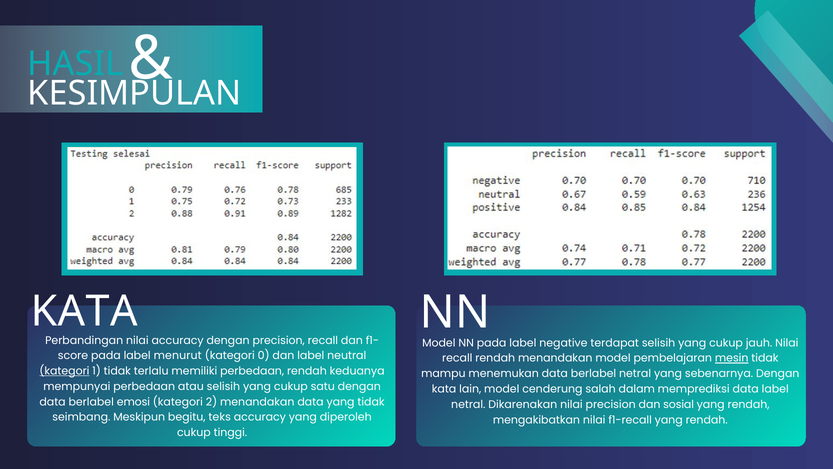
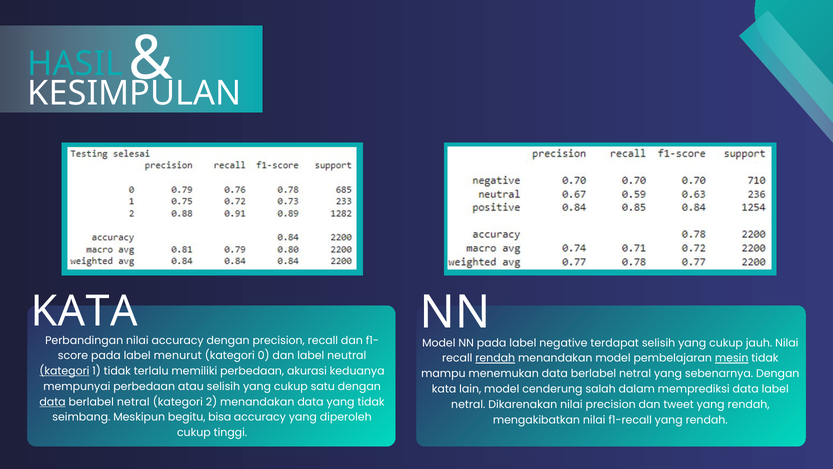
rendah at (495, 358) underline: none -> present
perbedaan rendah: rendah -> akurasi
data at (53, 402) underline: none -> present
emosi at (133, 402): emosi -> netral
sosial: sosial -> tweet
teks: teks -> bisa
